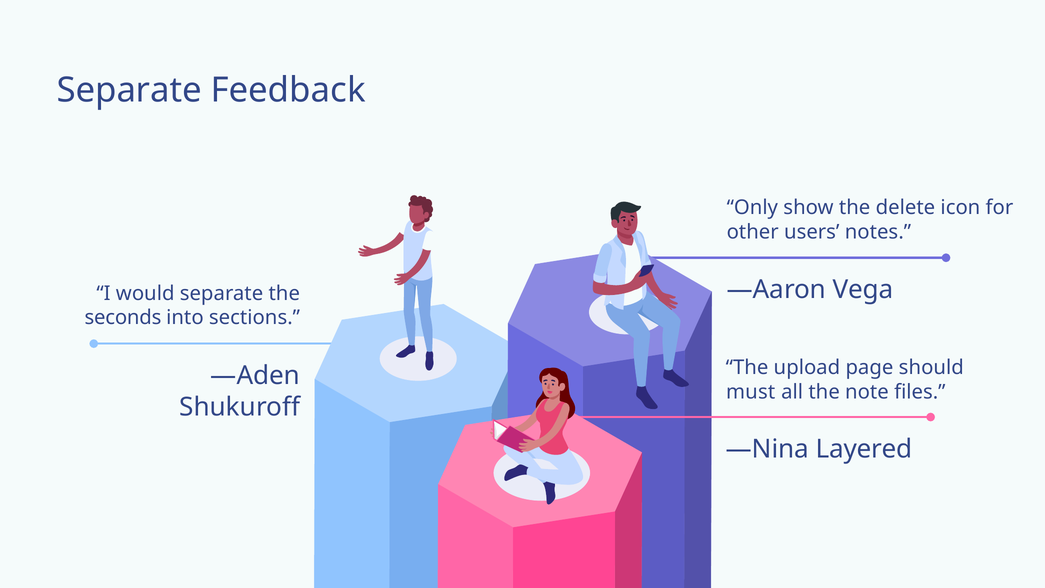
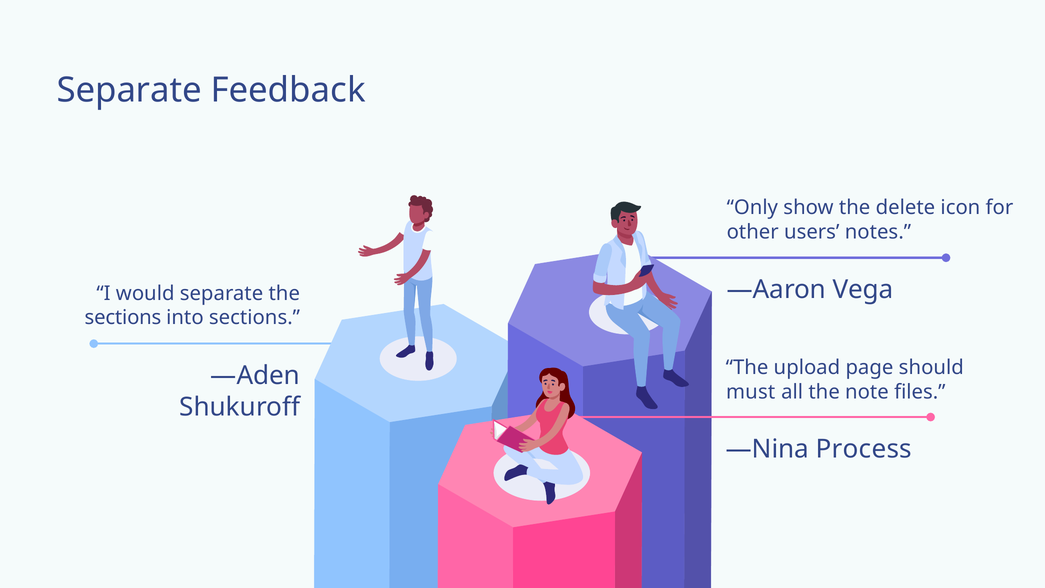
seconds at (123, 318): seconds -> sections
Layered: Layered -> Process
